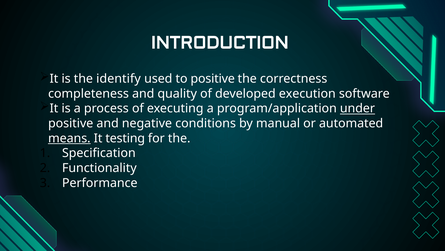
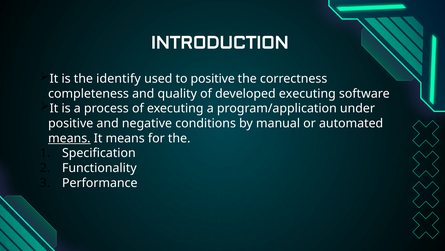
developed execution: execution -> executing
under underline: present -> none
It testing: testing -> means
